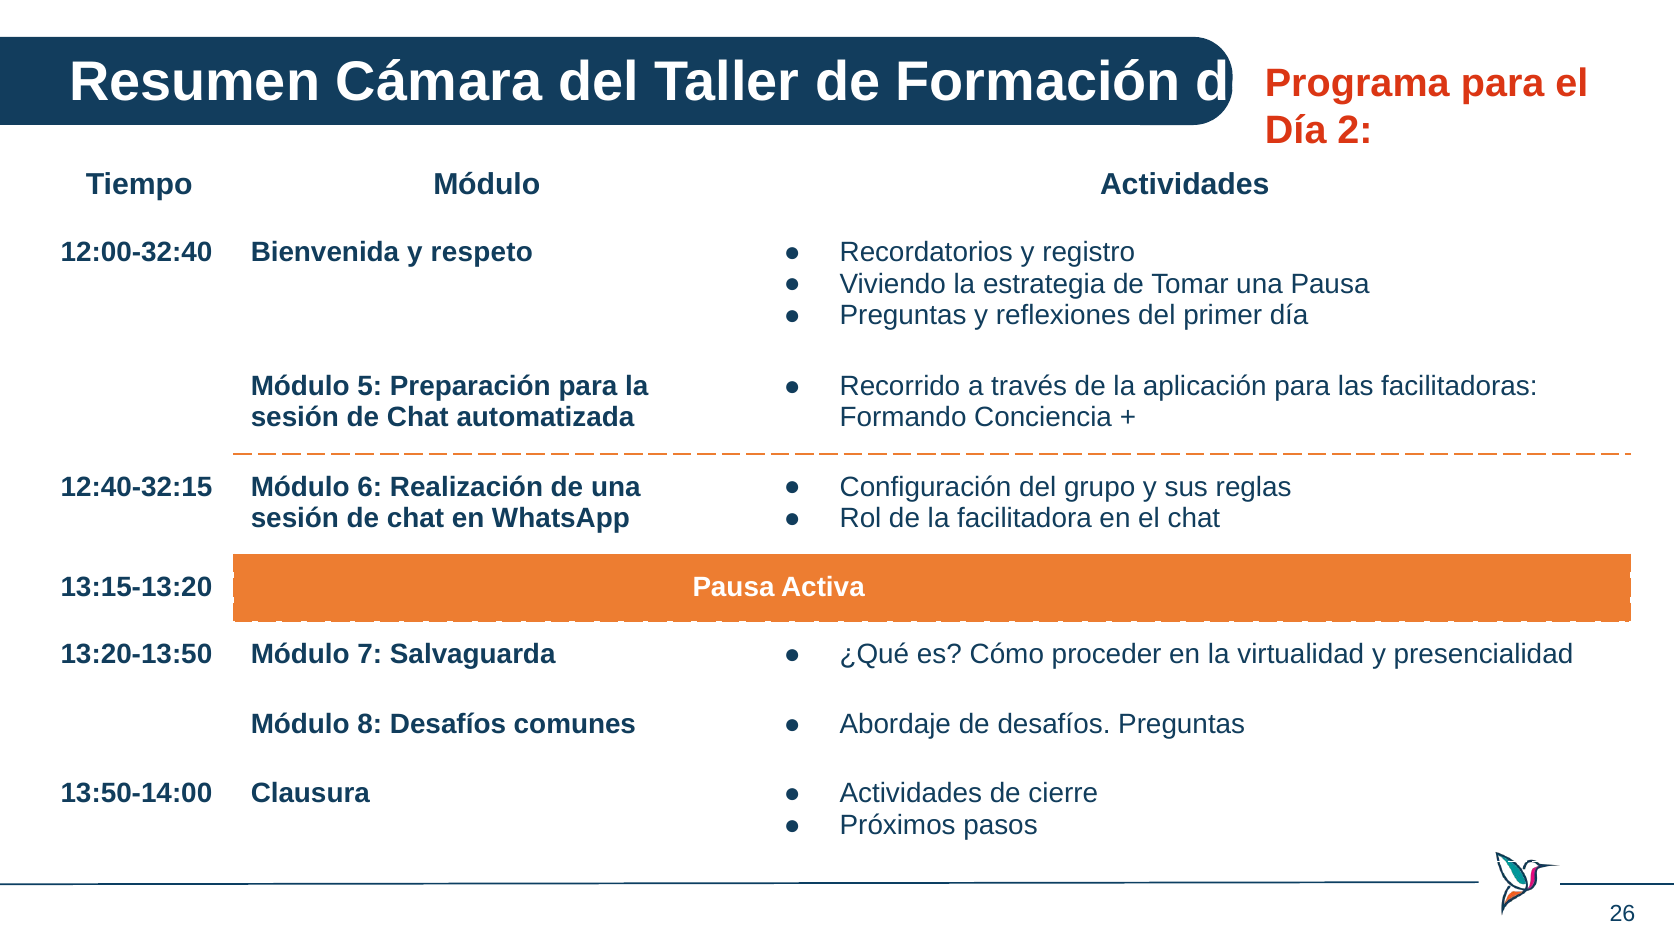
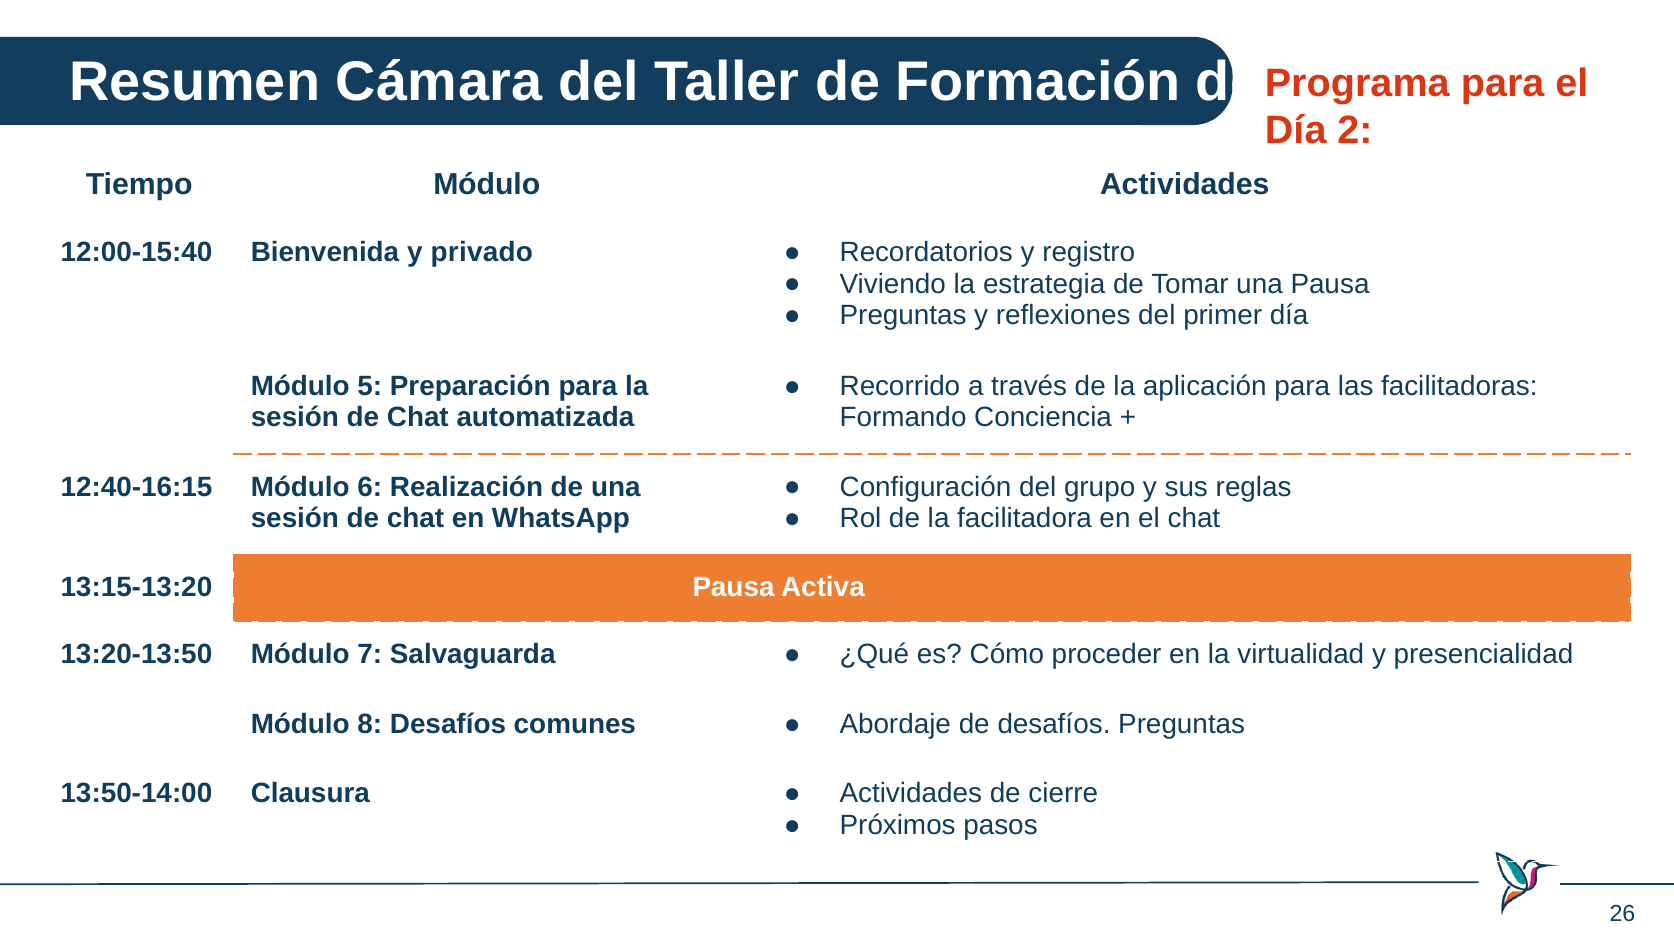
12:00-32:40: 12:00-32:40 -> 12:00-15:40
respeto: respeto -> privado
12:40-32:15: 12:40-32:15 -> 12:40-16:15
